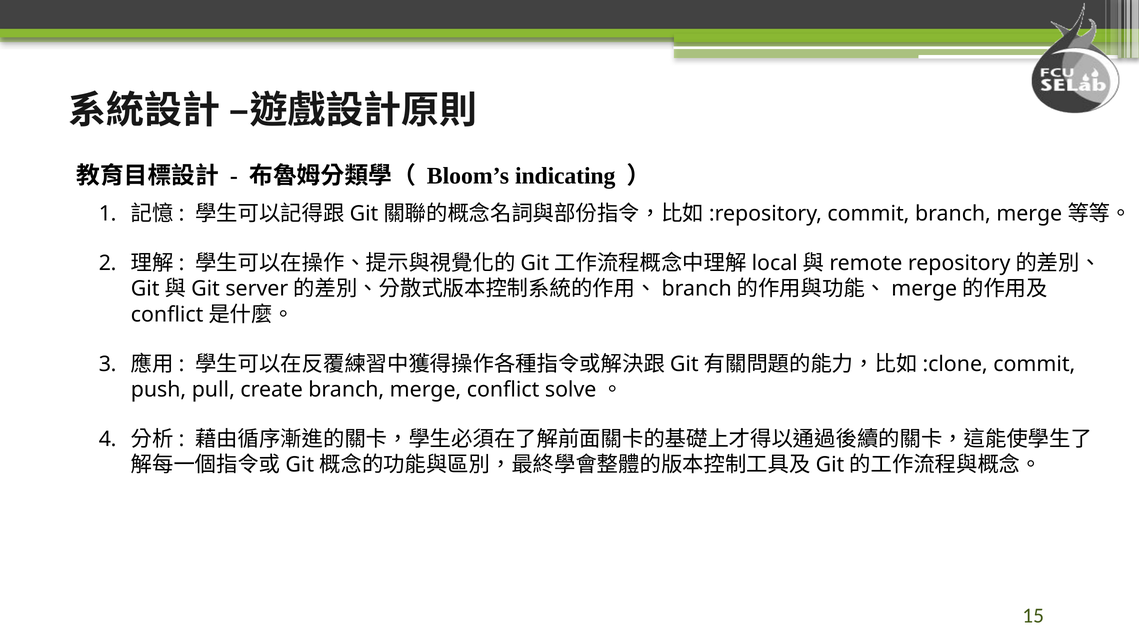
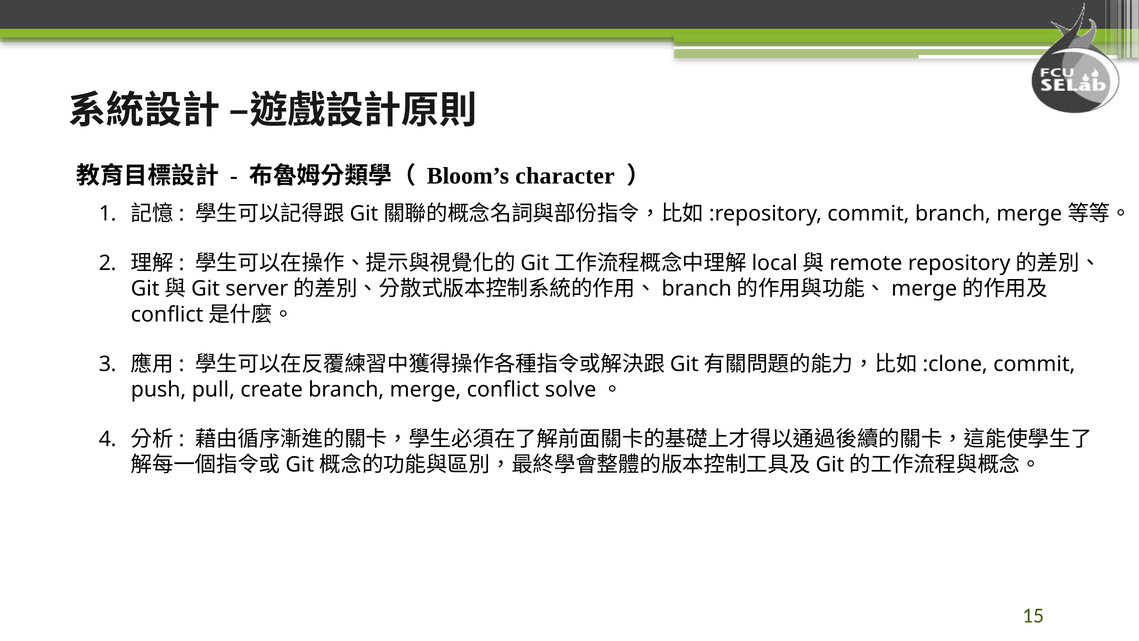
indicating: indicating -> character
